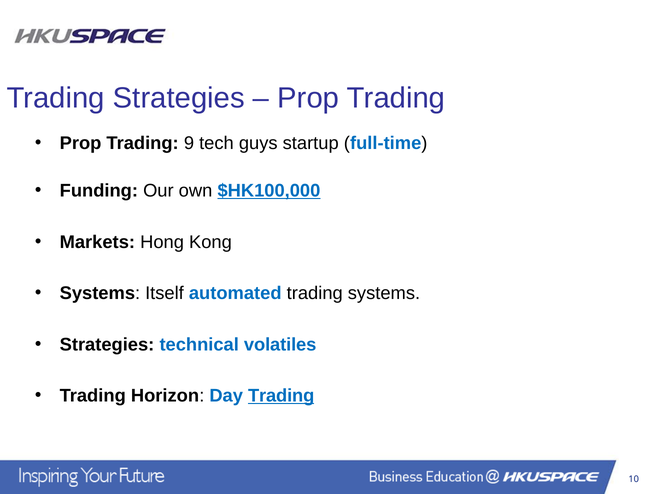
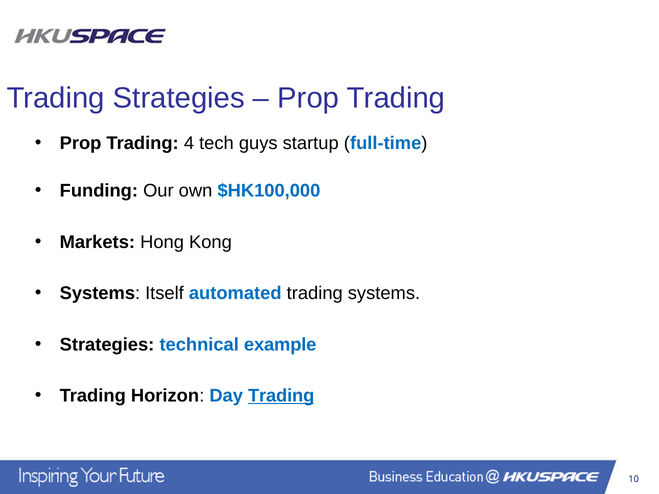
9: 9 -> 4
$HK100,000 underline: present -> none
volatiles: volatiles -> example
